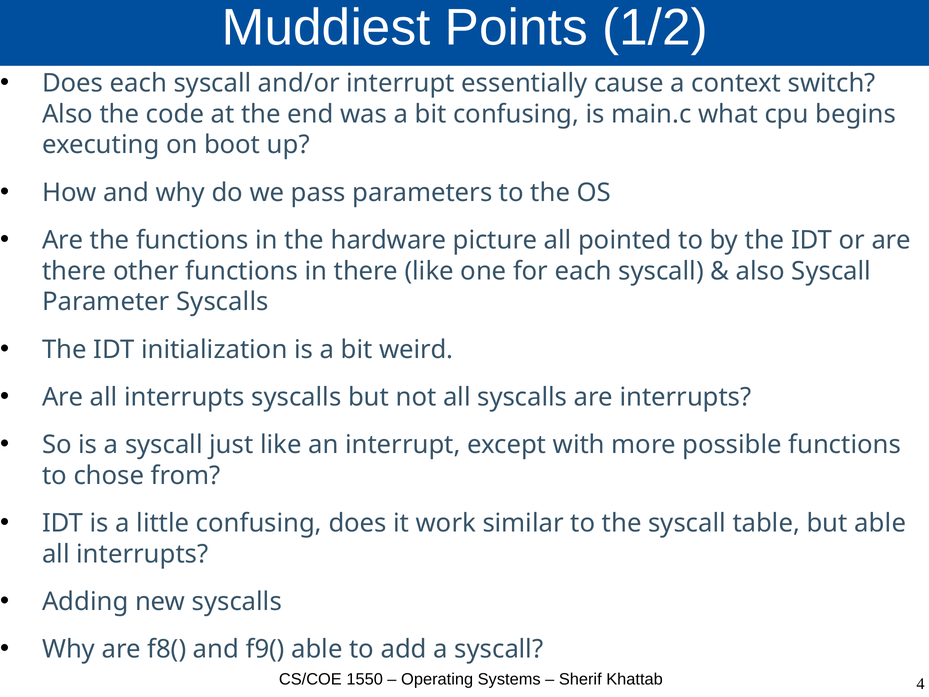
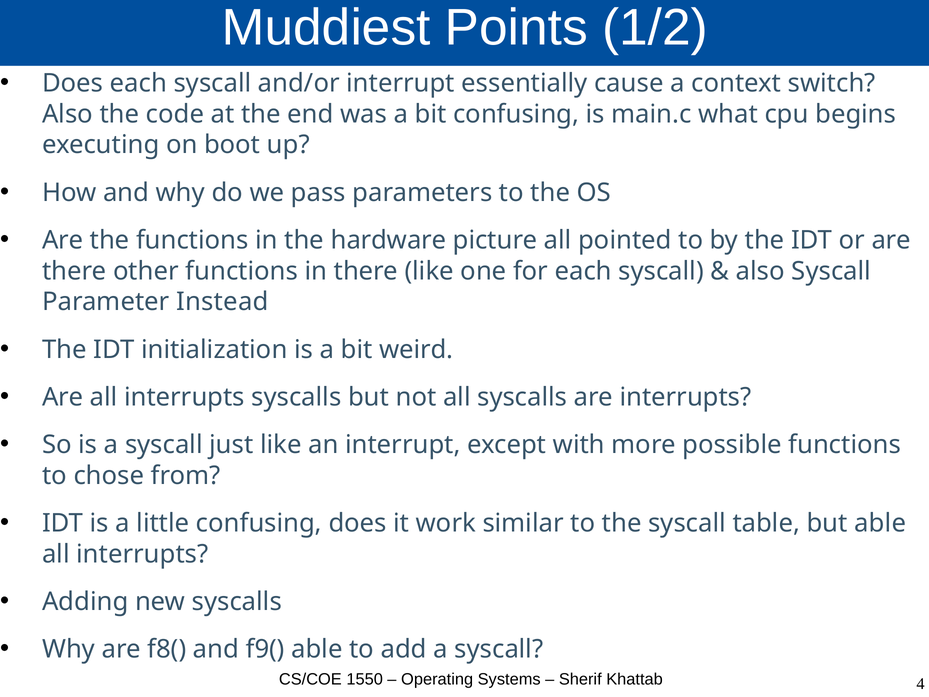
Parameter Syscalls: Syscalls -> Instead
